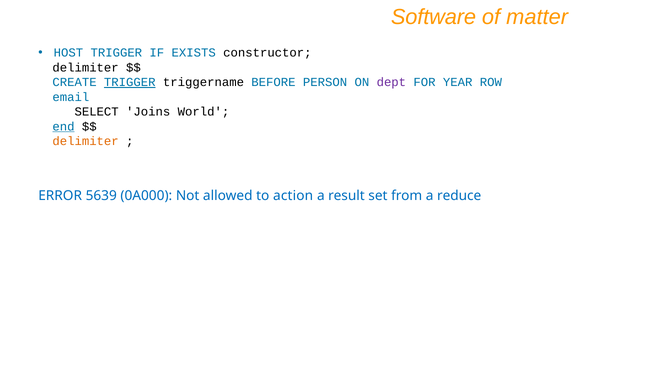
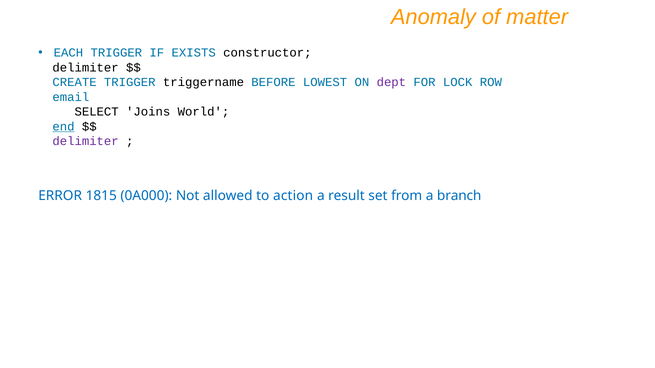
Software: Software -> Anomaly
HOST: HOST -> EACH
TRIGGER at (130, 82) underline: present -> none
PERSON: PERSON -> LOWEST
YEAR: YEAR -> LOCK
delimiter at (86, 141) colour: orange -> purple
5639: 5639 -> 1815
reduce: reduce -> branch
